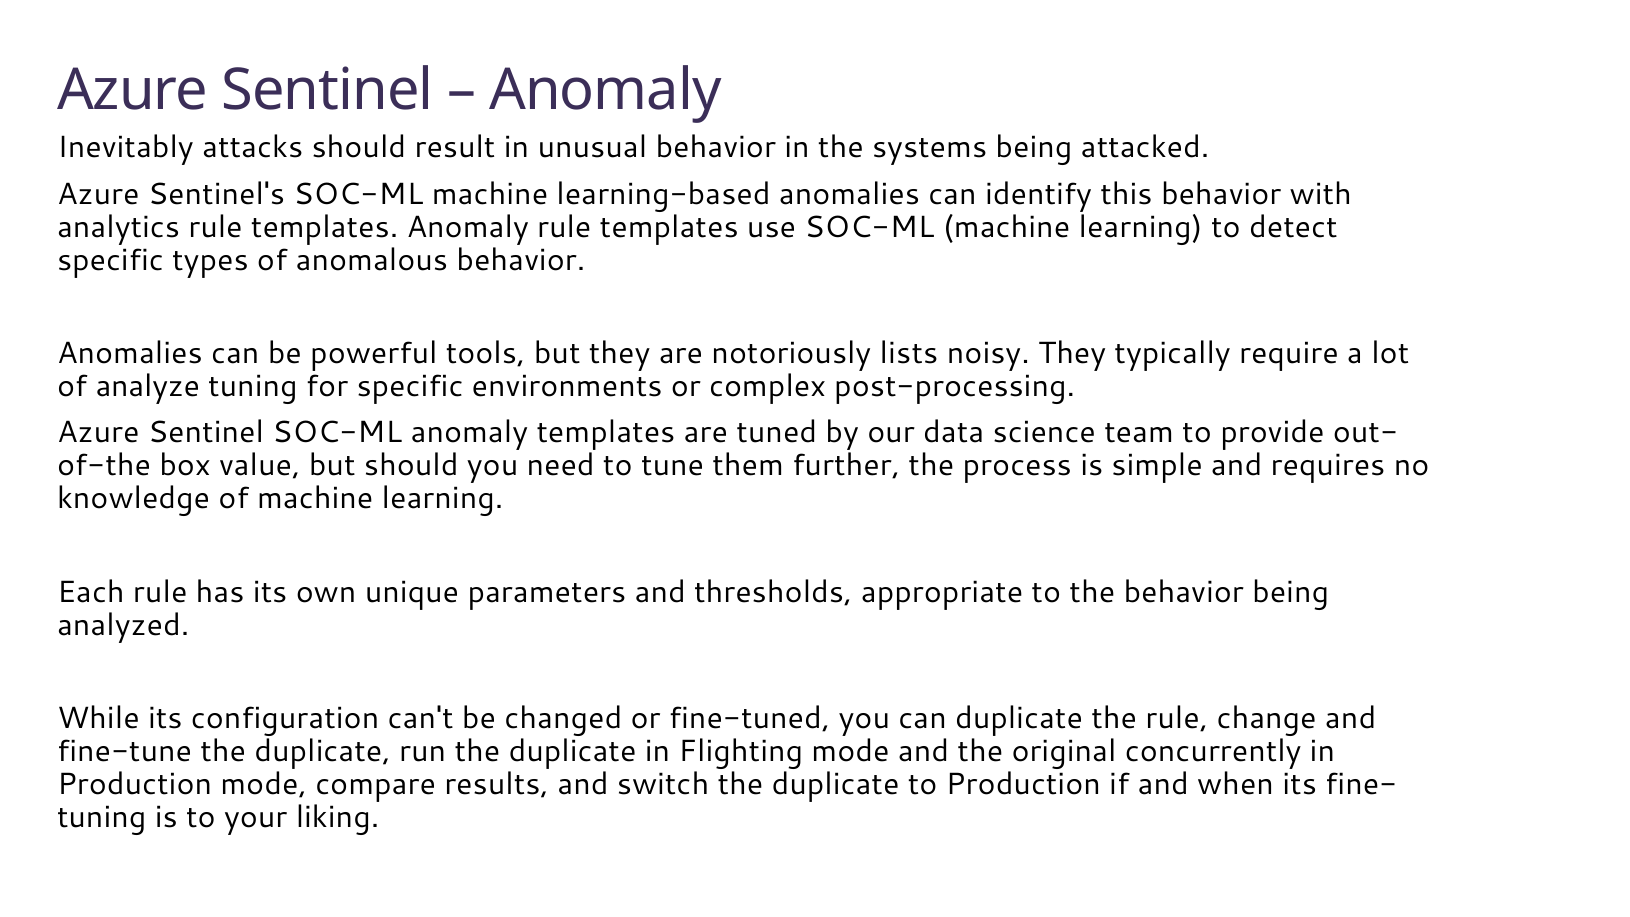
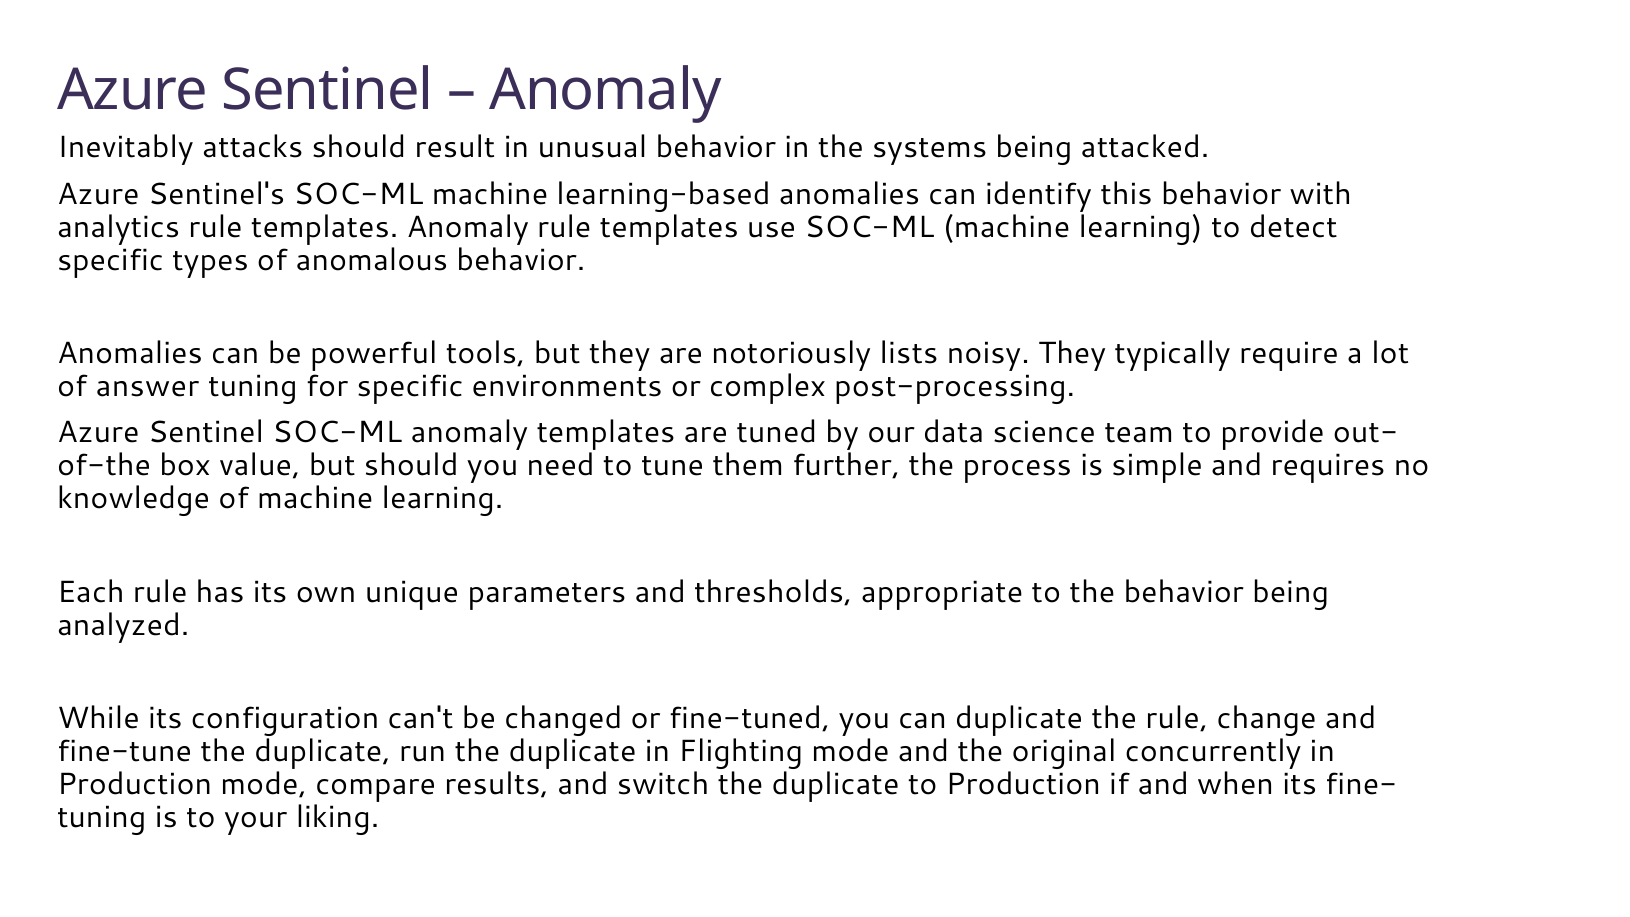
analyze: analyze -> answer
